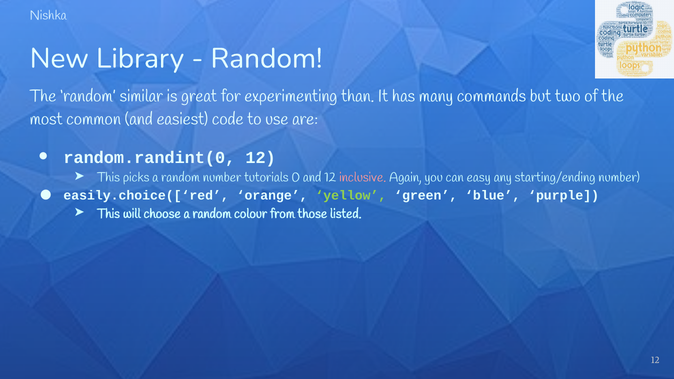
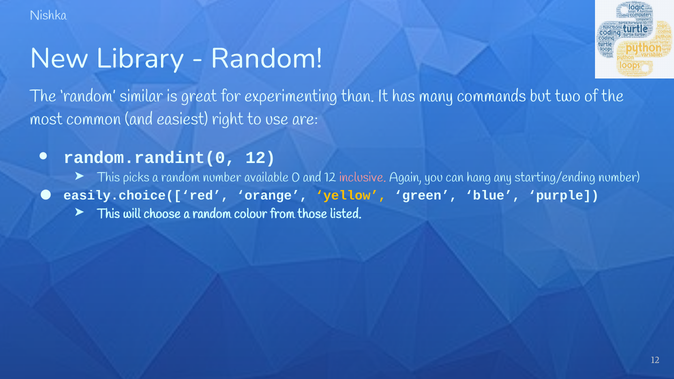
code: code -> right
tutorials: tutorials -> available
easy: easy -> hang
yellow colour: light green -> yellow
